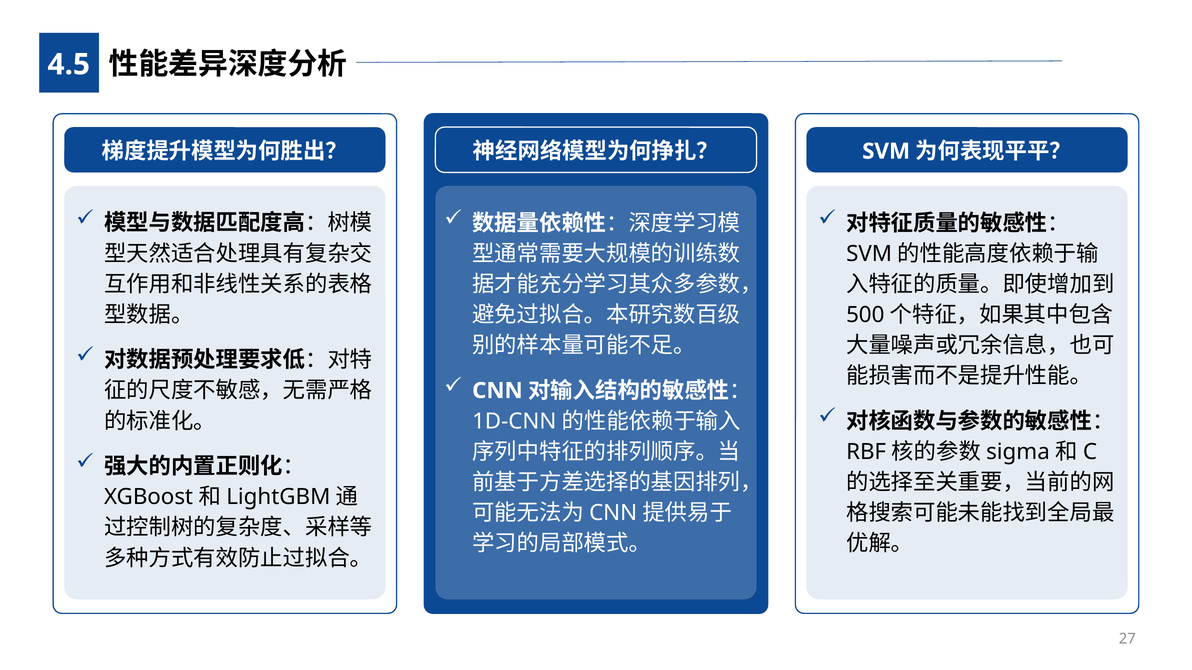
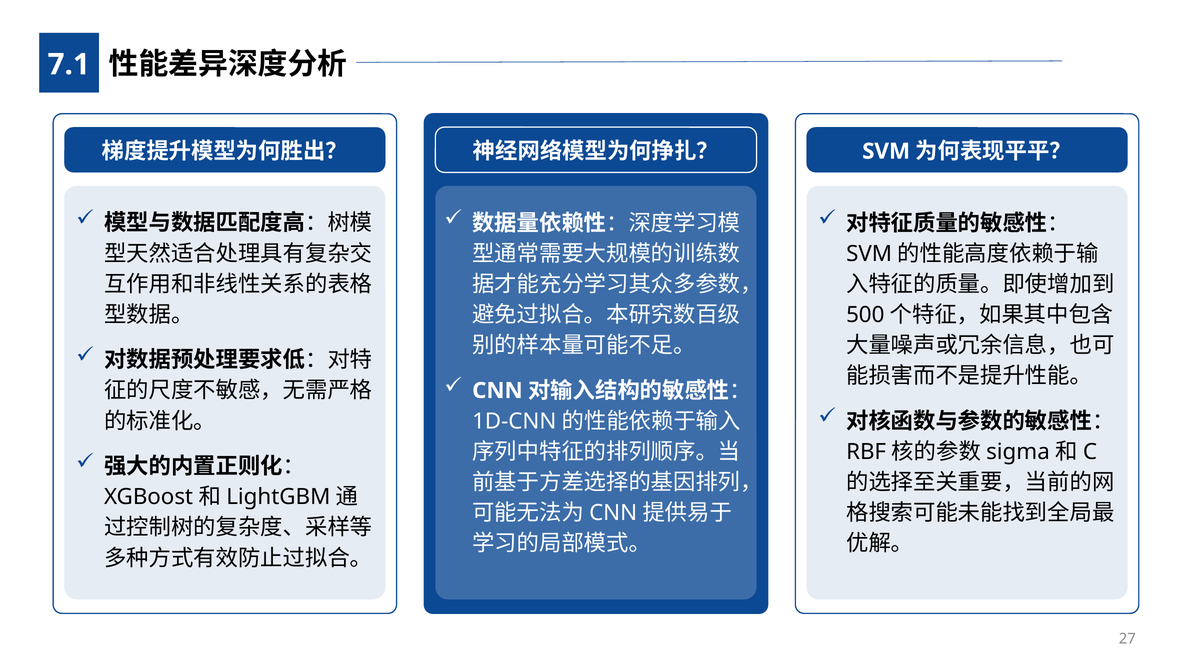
4.5: 4.5 -> 7.1
